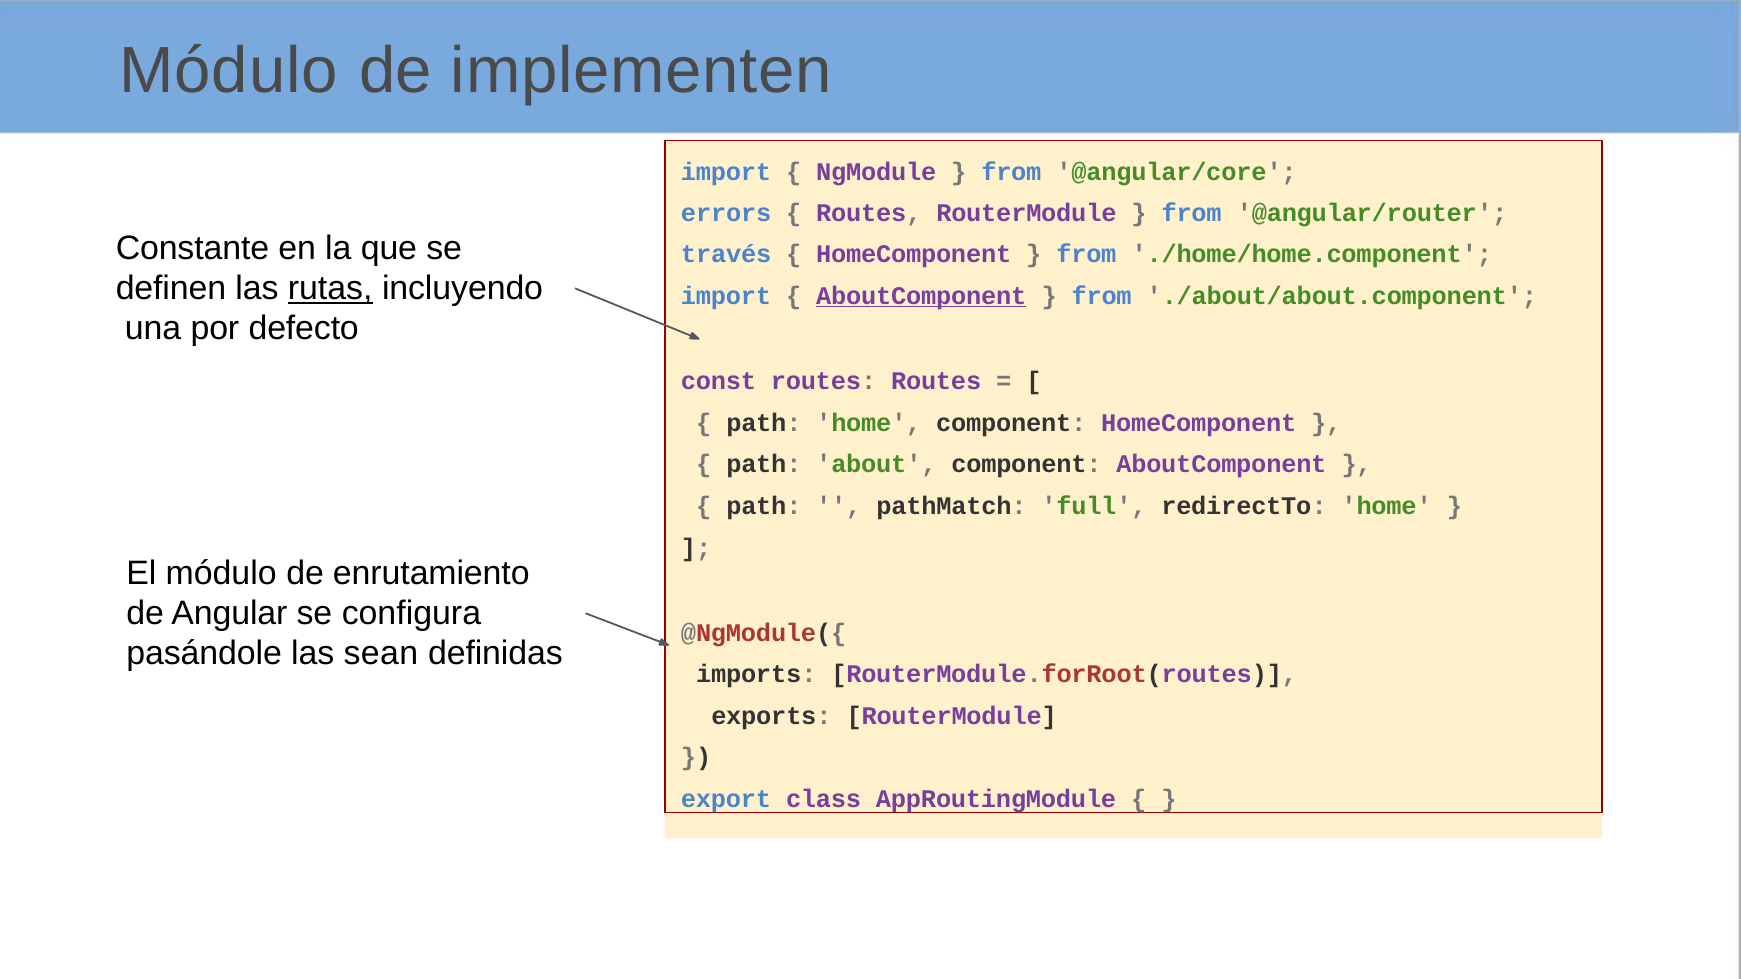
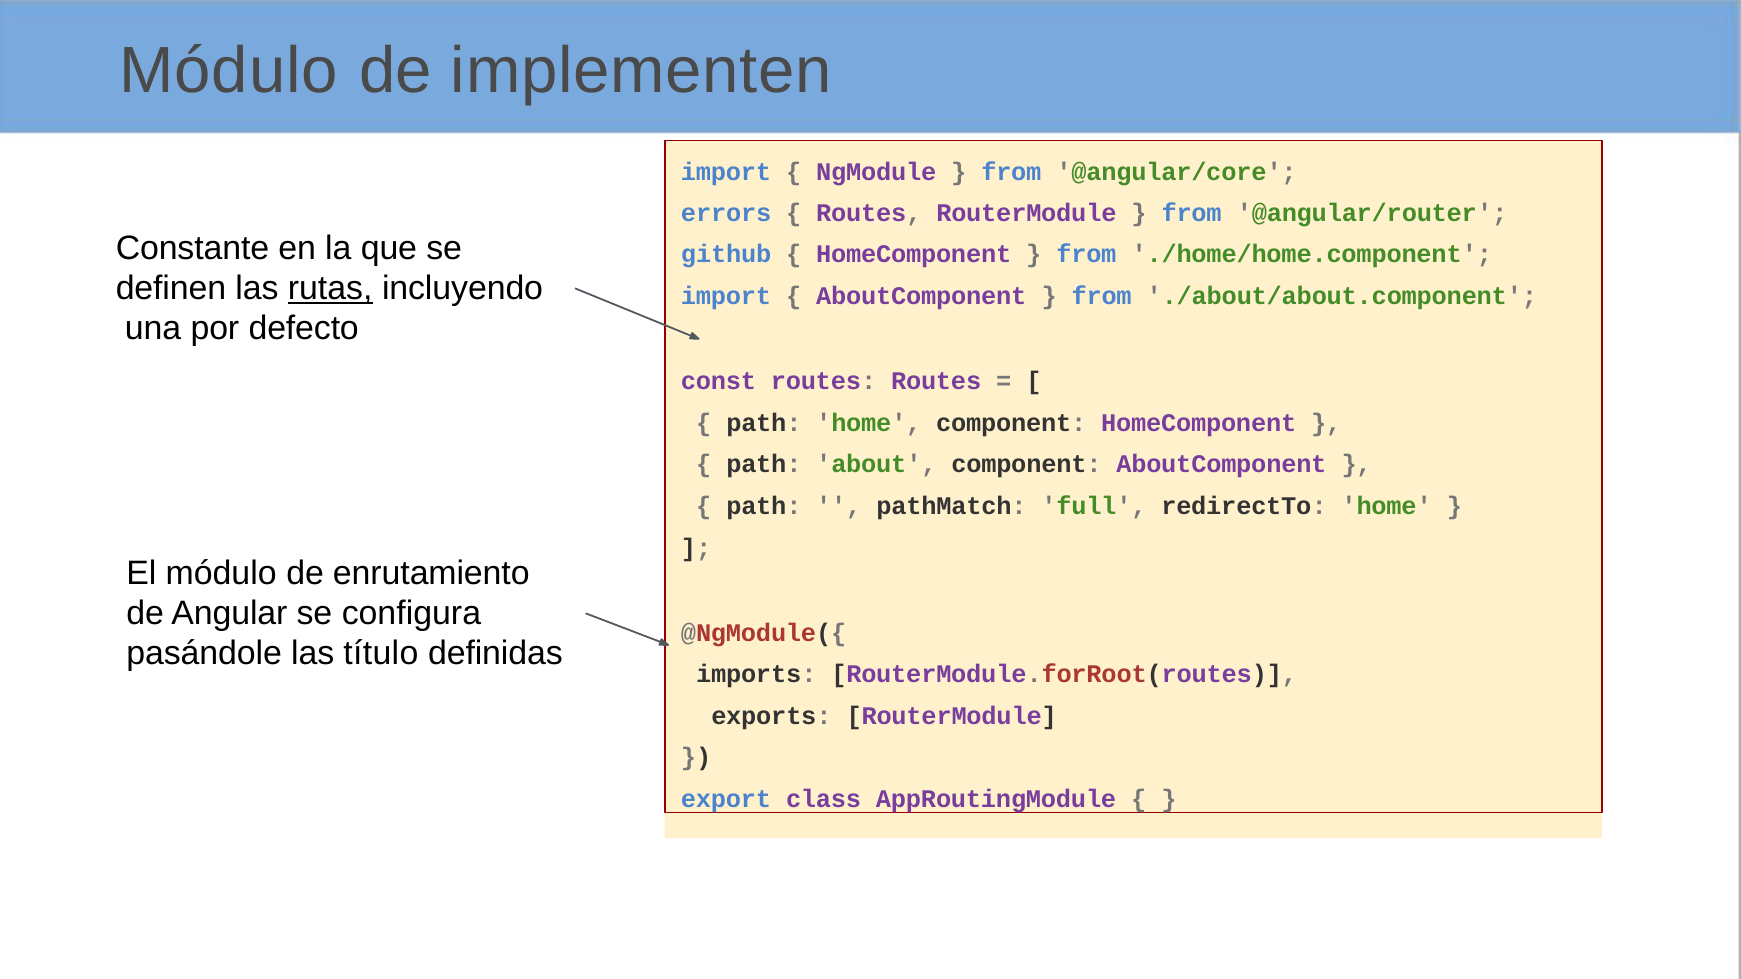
través: través -> github
AboutComponent at (921, 296) underline: present -> none
sean: sean -> título
